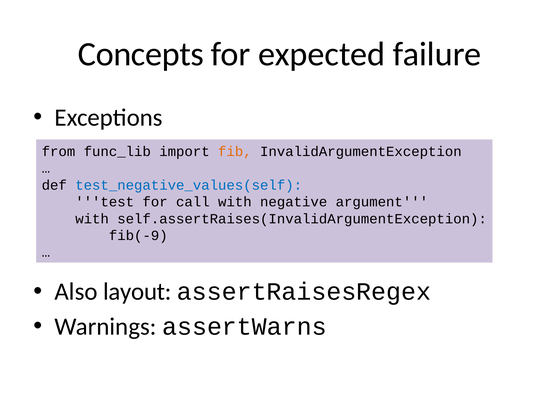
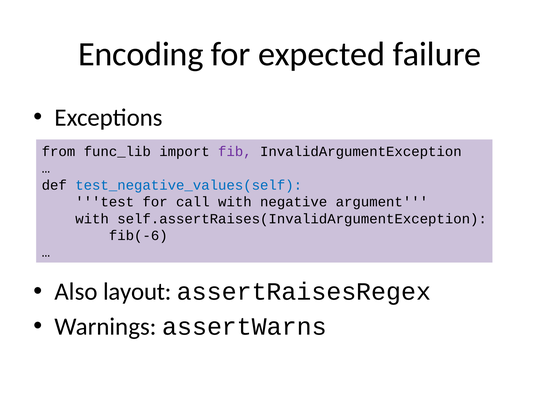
Concepts: Concepts -> Encoding
fib colour: orange -> purple
fib(-9: fib(-9 -> fib(-6
